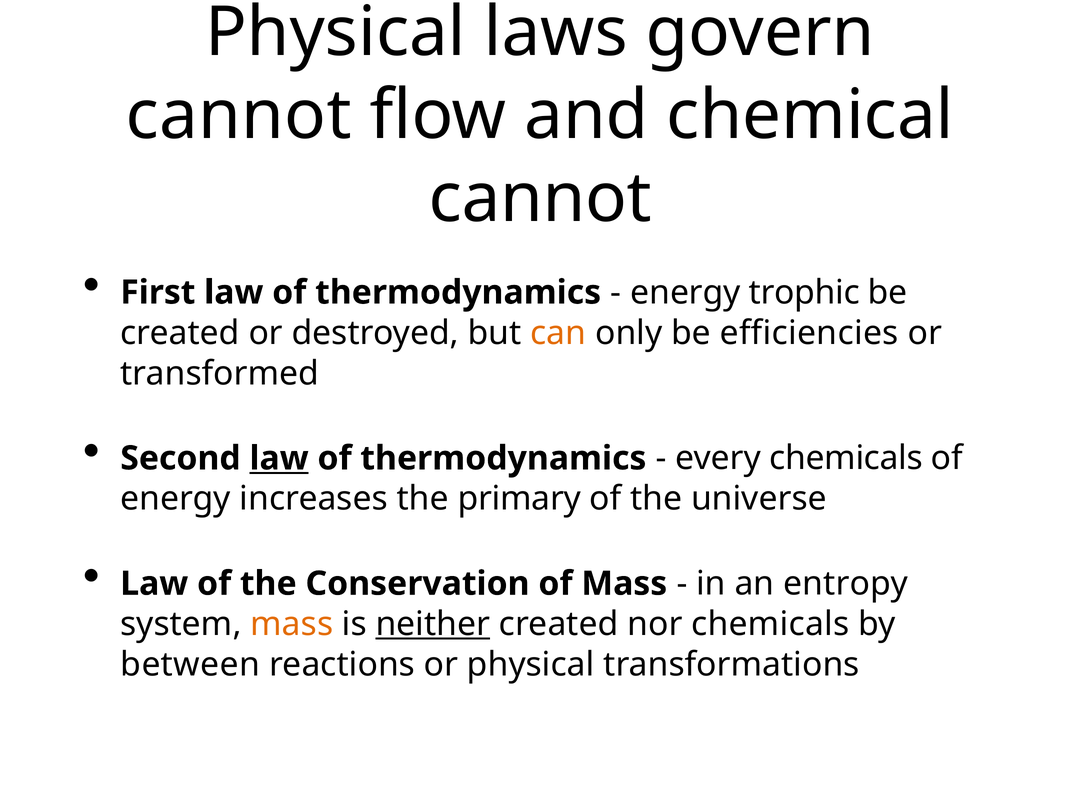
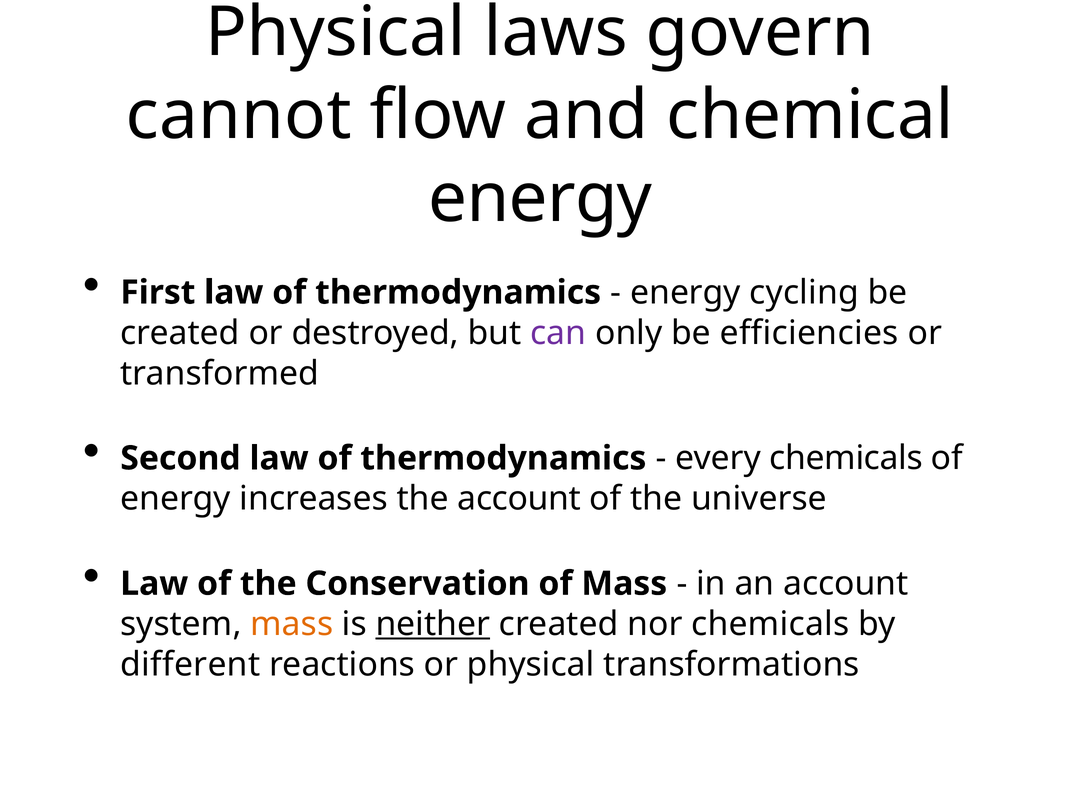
cannot at (540, 199): cannot -> energy
trophic: trophic -> cycling
can colour: orange -> purple
law at (279, 458) underline: present -> none
the primary: primary -> account
an entropy: entropy -> account
between: between -> different
